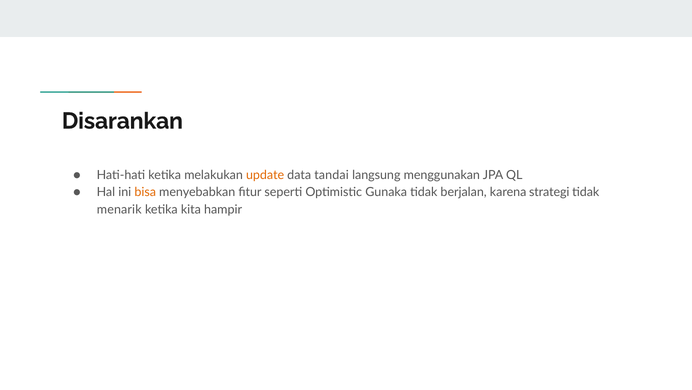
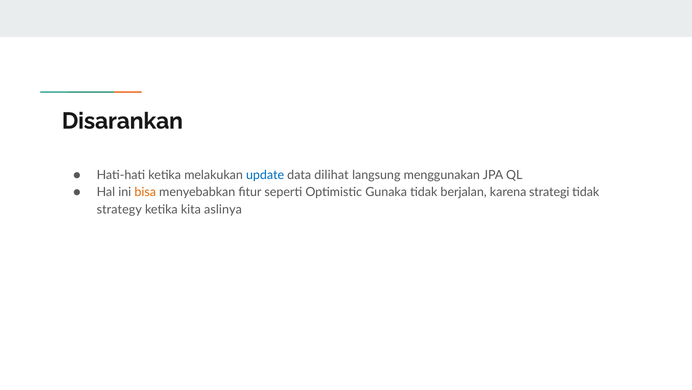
update colour: orange -> blue
tandai: tandai -> dilihat
menarik: menarik -> strategy
hampir: hampir -> aslinya
